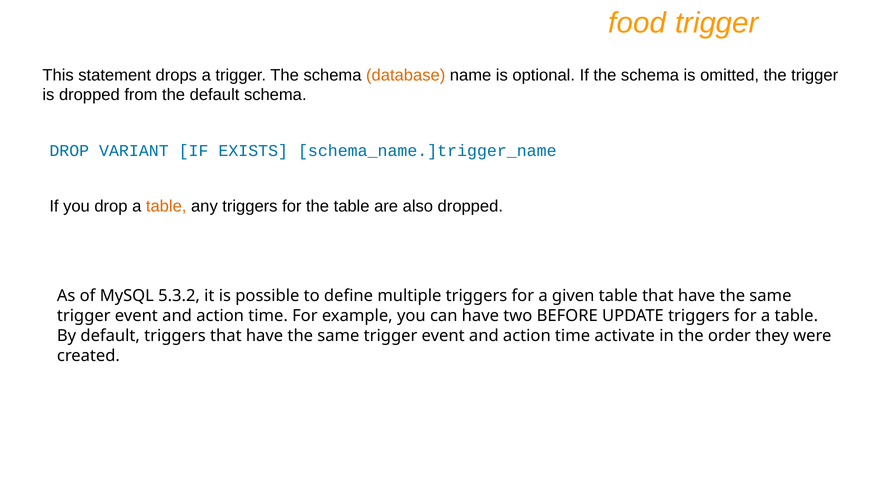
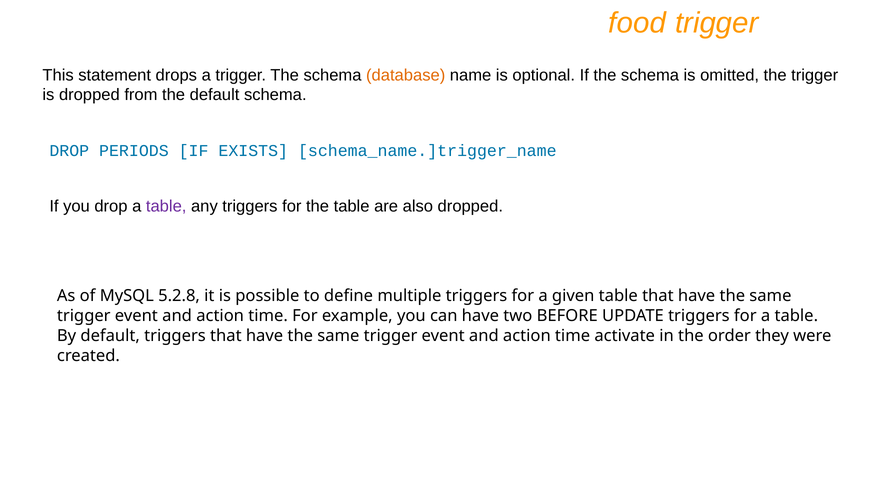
VARIANT: VARIANT -> PERIODS
table at (166, 206) colour: orange -> purple
5.3.2: 5.3.2 -> 5.2.8
